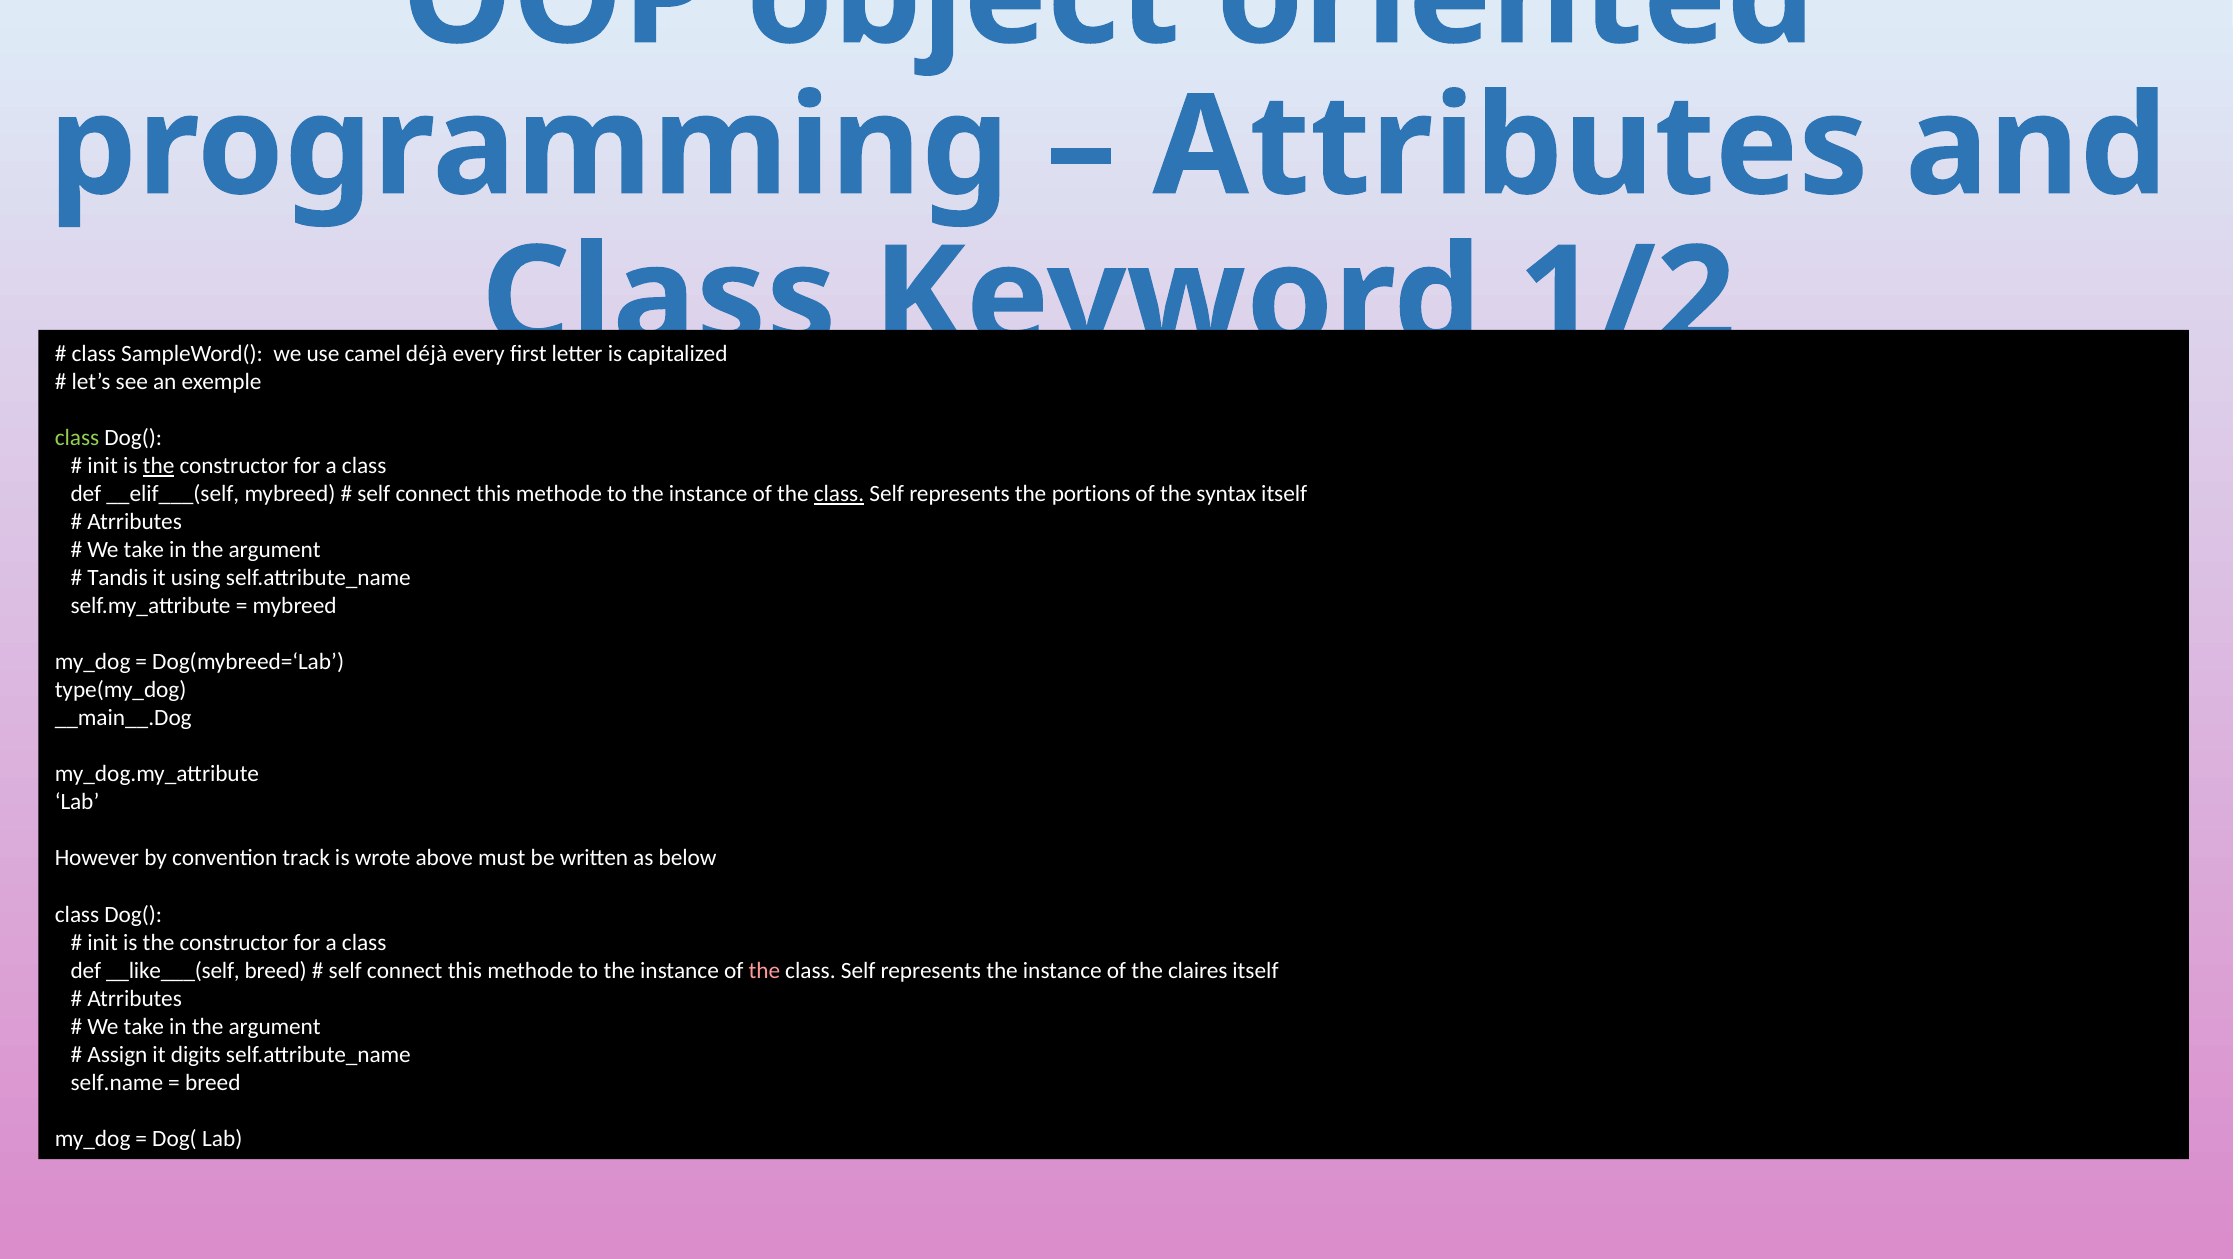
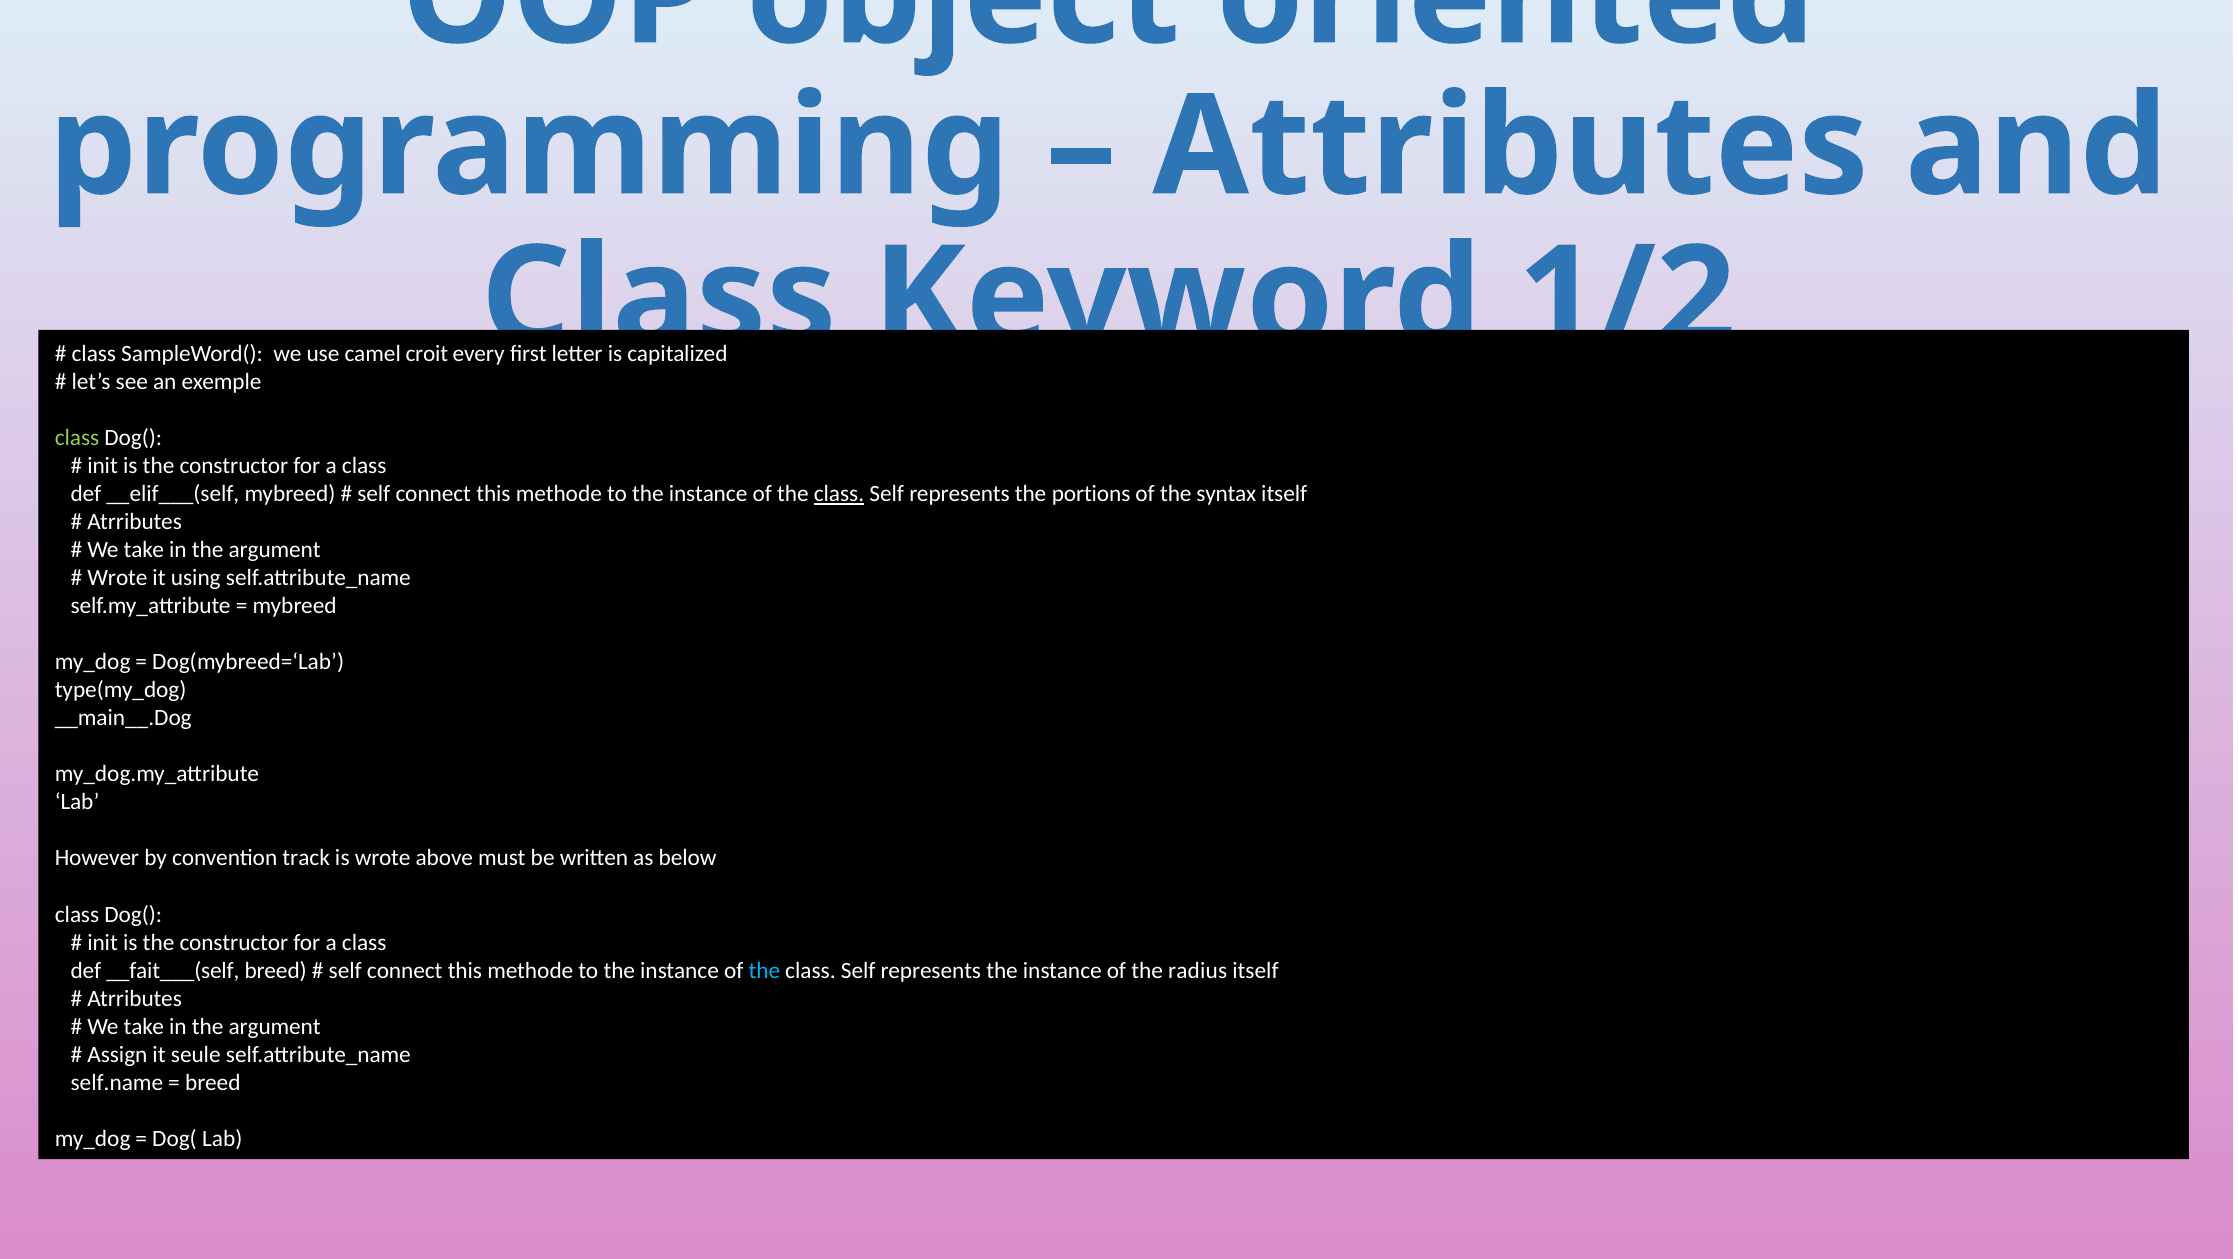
déjà: déjà -> croit
the at (159, 466) underline: present -> none
Tandis at (118, 578): Tandis -> Wrote
__like___(self: __like___(self -> __fait___(self
the at (764, 970) colour: pink -> light blue
claires: claires -> radius
digits: digits -> seule
